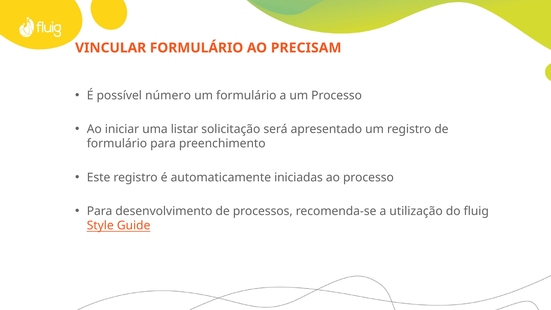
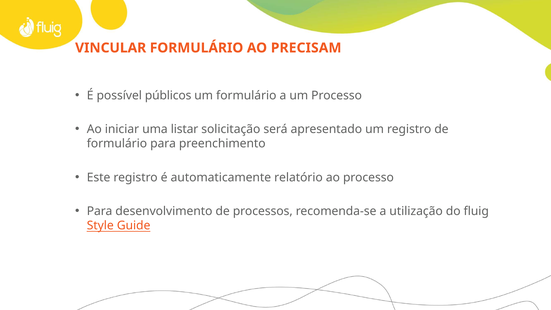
número: número -> públicos
iniciadas: iniciadas -> relatório
